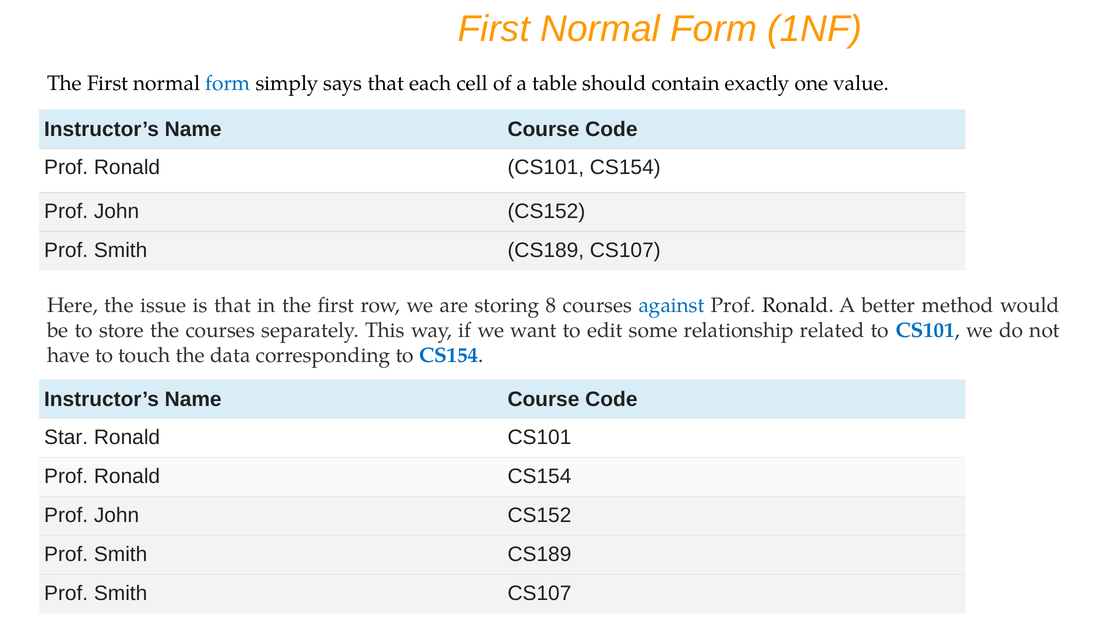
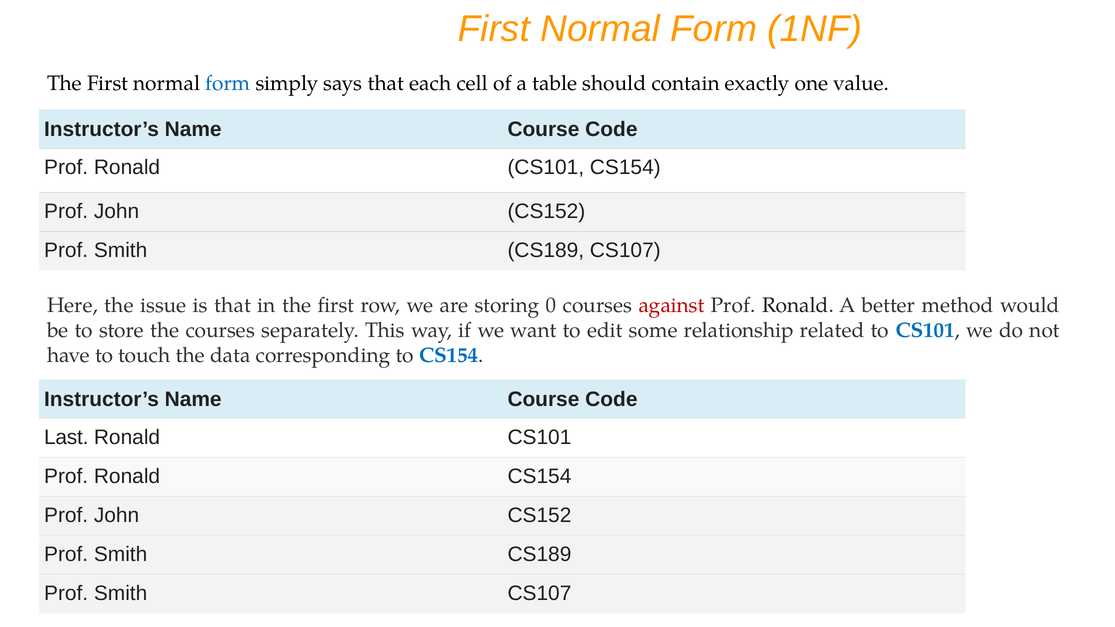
8: 8 -> 0
against colour: blue -> red
Star: Star -> Last
